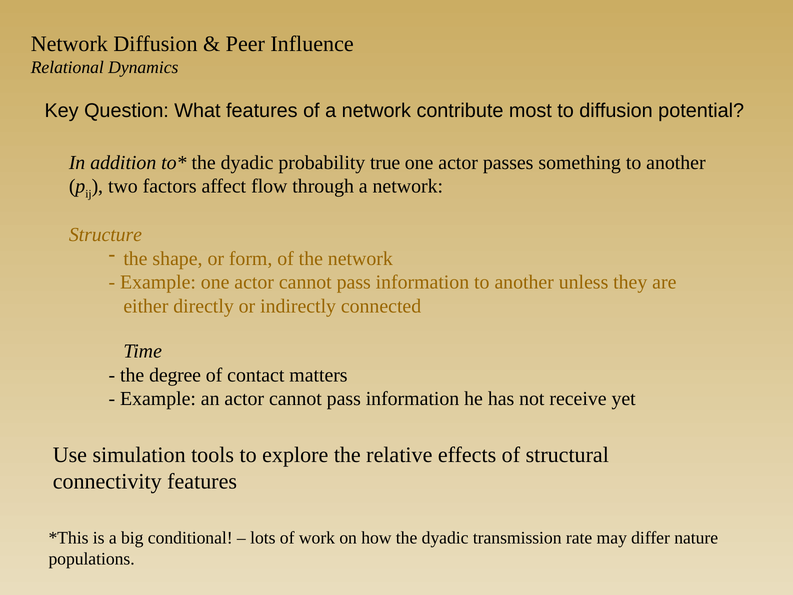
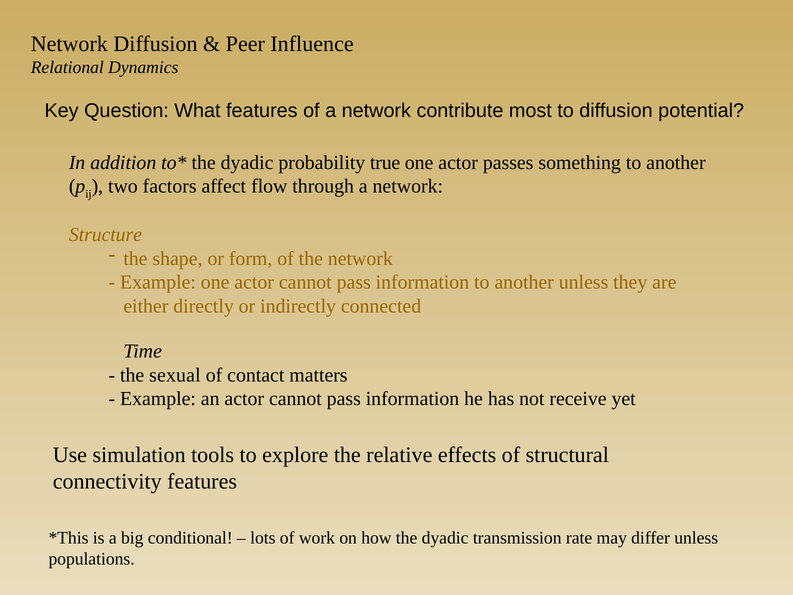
degree: degree -> sexual
differ nature: nature -> unless
